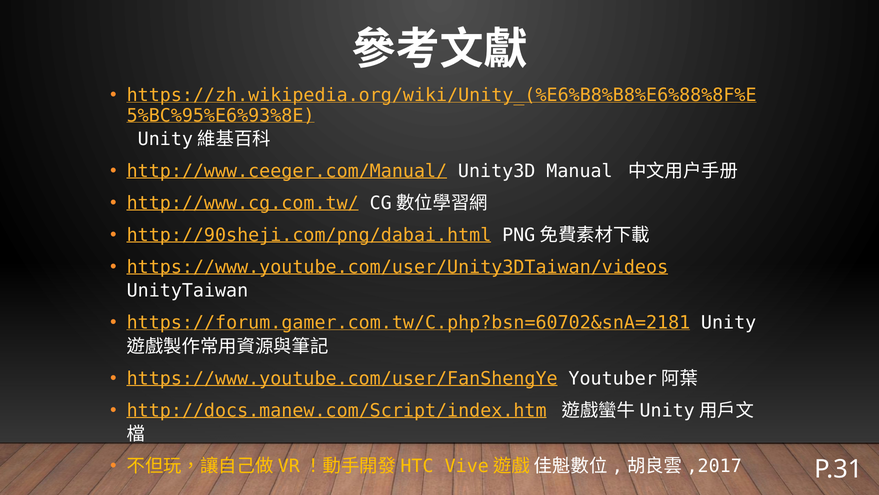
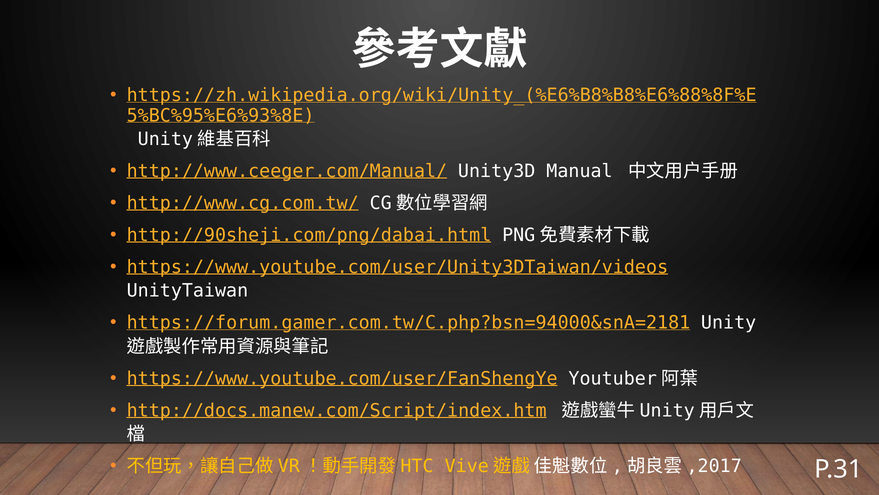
https://forum.gamer.com.tw/C.php?bsn=60702&snA=2181: https://forum.gamer.com.tw/C.php?bsn=60702&snA=2181 -> https://forum.gamer.com.tw/C.php?bsn=94000&snA=2181
